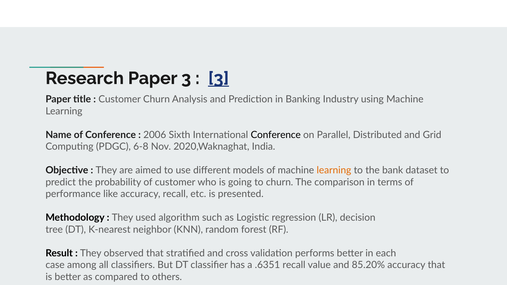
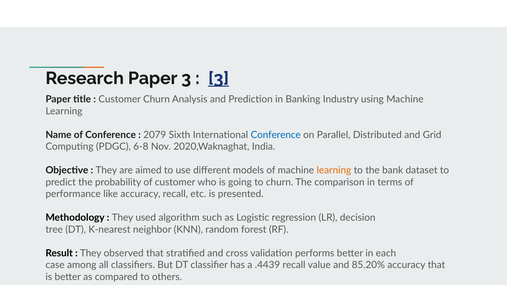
2006: 2006 -> 2079
Conference at (276, 135) colour: black -> blue
.6351: .6351 -> .4439
